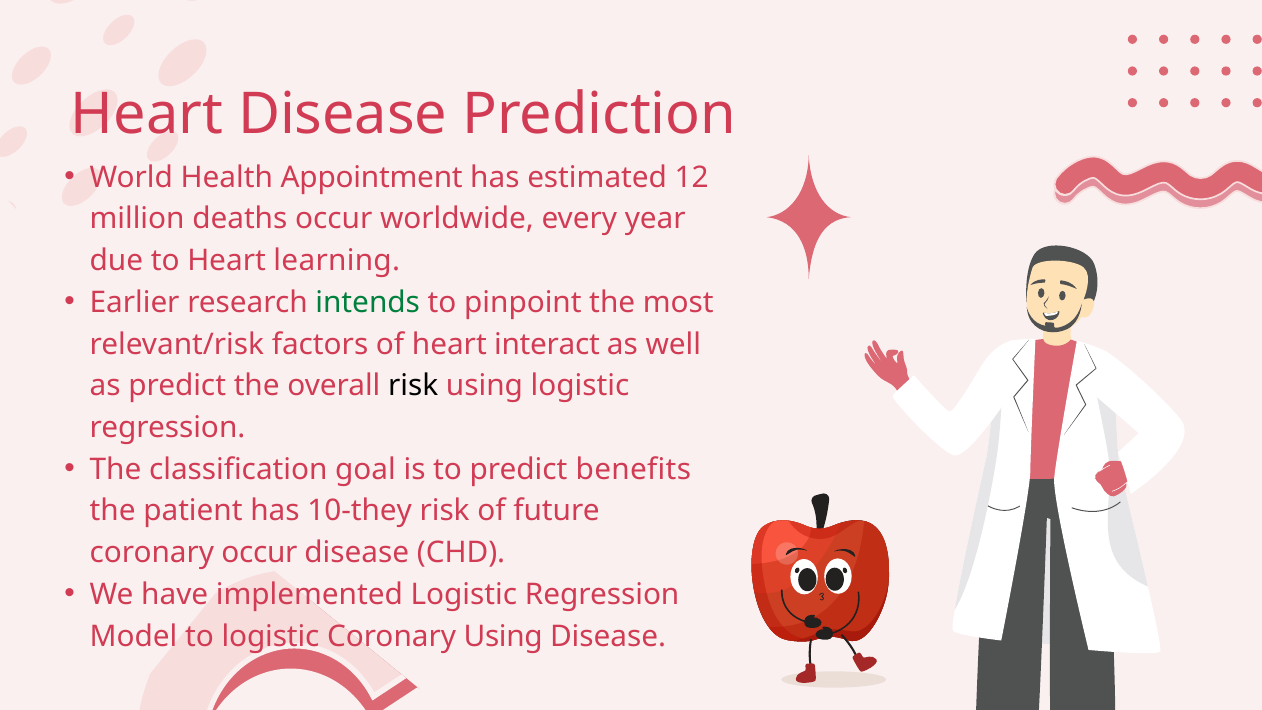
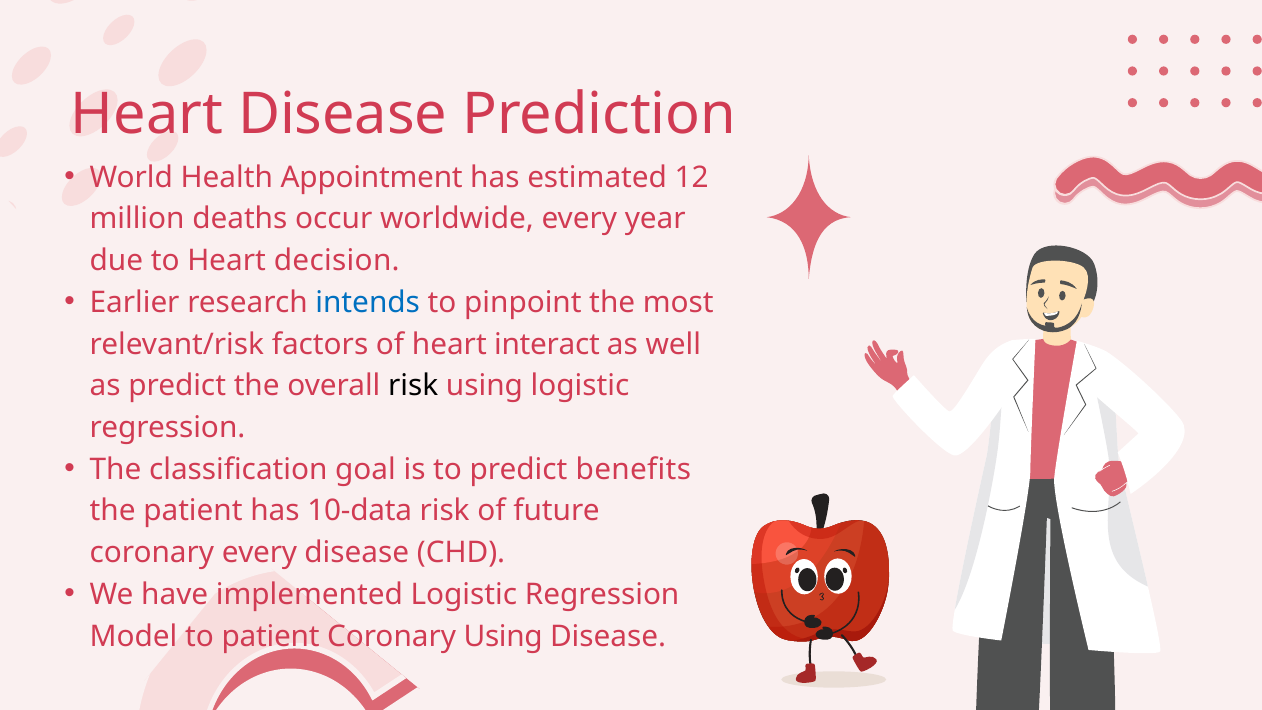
learning: learning -> decision
intends colour: green -> blue
10-they: 10-they -> 10-data
coronary occur: occur -> every
to logistic: logistic -> patient
